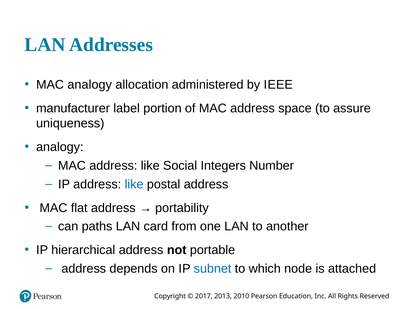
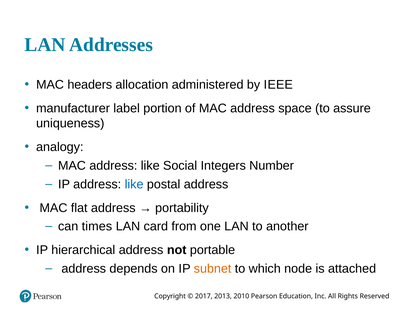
MAC analogy: analogy -> headers
paths: paths -> times
subnet colour: blue -> orange
